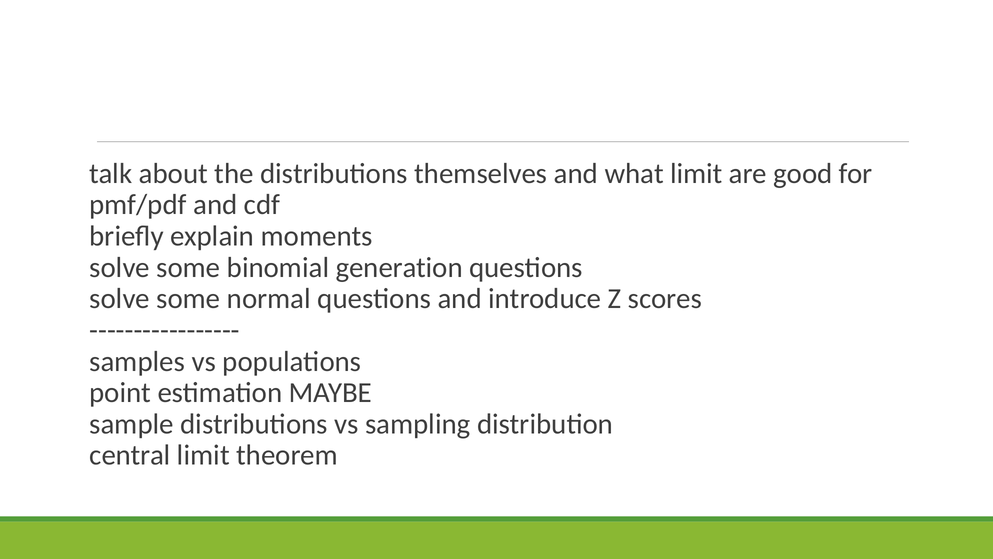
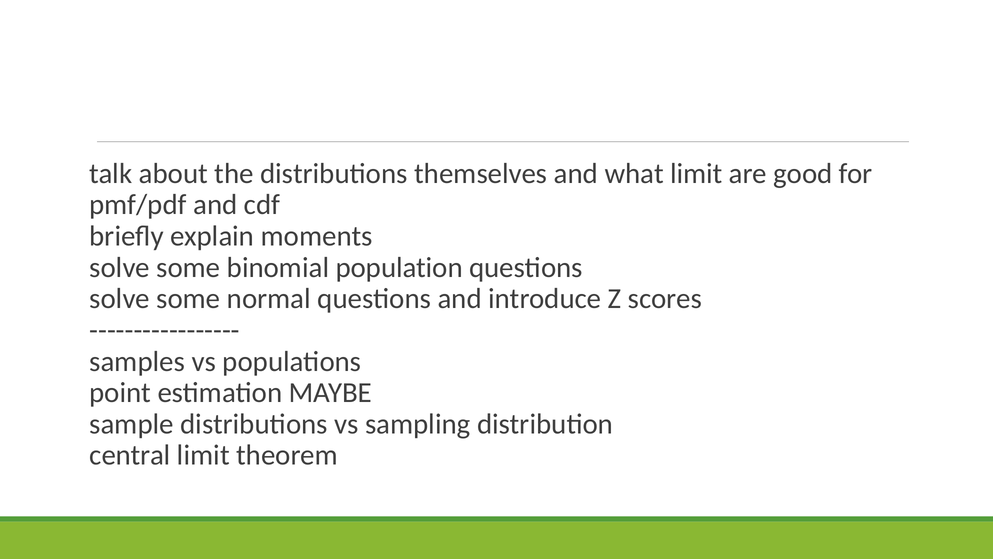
generation: generation -> population
